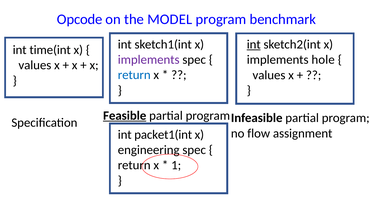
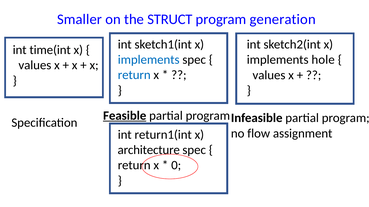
Opcode: Opcode -> Smaller
MODEL: MODEL -> STRUCT
benchmark: benchmark -> generation
int at (254, 45) underline: present -> none
implements at (149, 60) colour: purple -> blue
packet1(int: packet1(int -> return1(int
engineering: engineering -> architecture
1: 1 -> 0
